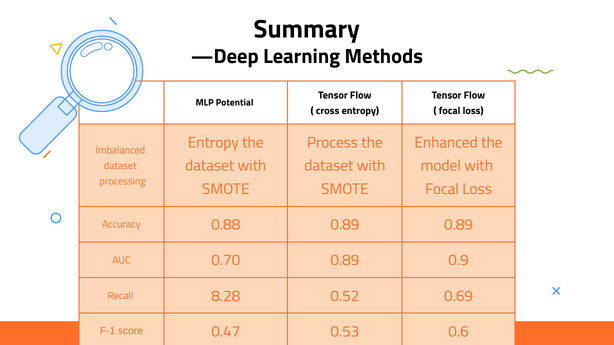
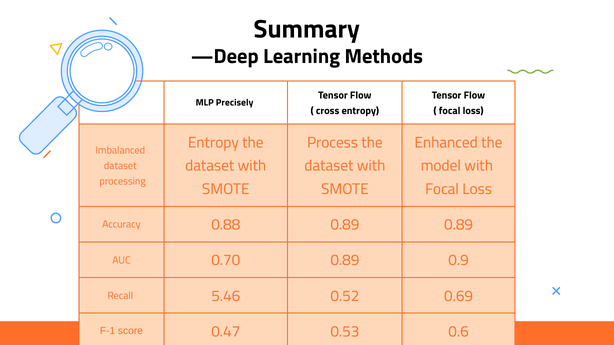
Potential: Potential -> Precisely
8.28: 8.28 -> 5.46
